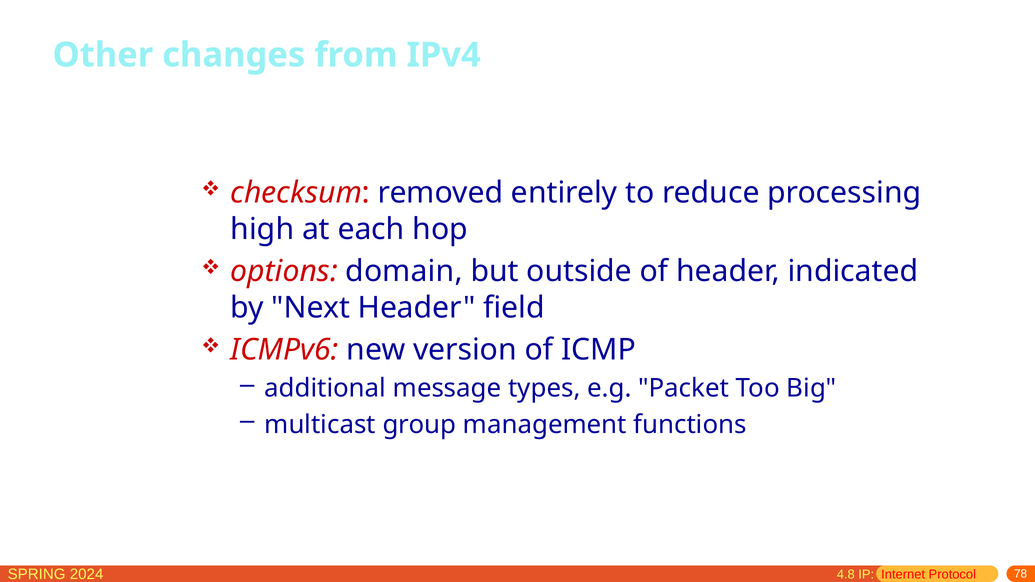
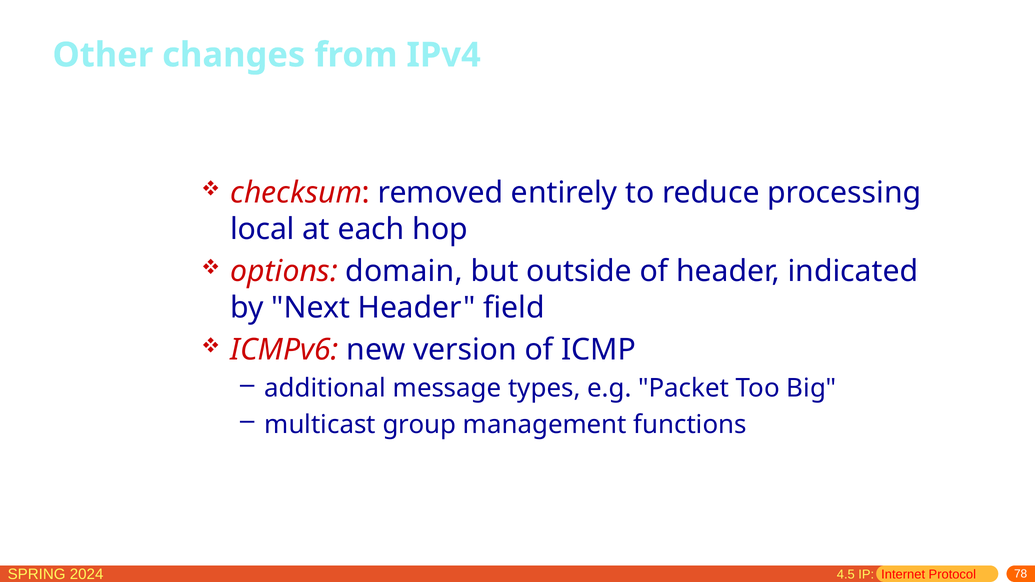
high: high -> local
4.8: 4.8 -> 4.5
